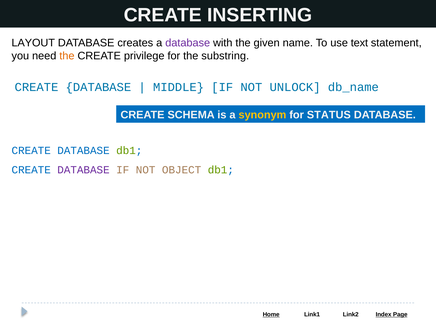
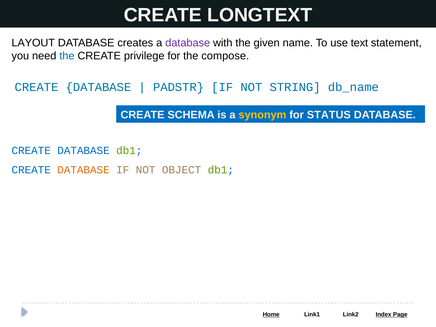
INSERTING: INSERTING -> LONGTEXT
the at (67, 56) colour: orange -> blue
substring: substring -> compose
MIDDLE: MIDDLE -> PADSTR
UNLOCK: UNLOCK -> STRING
DATABASE at (83, 170) colour: purple -> orange
